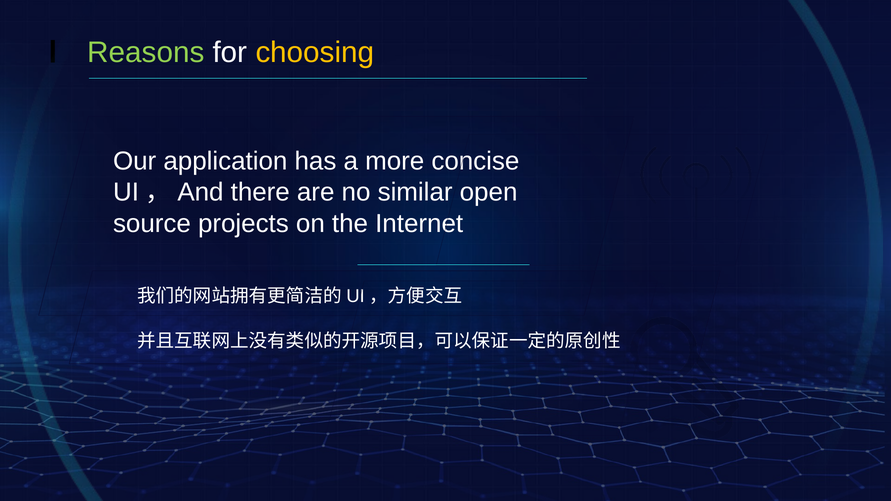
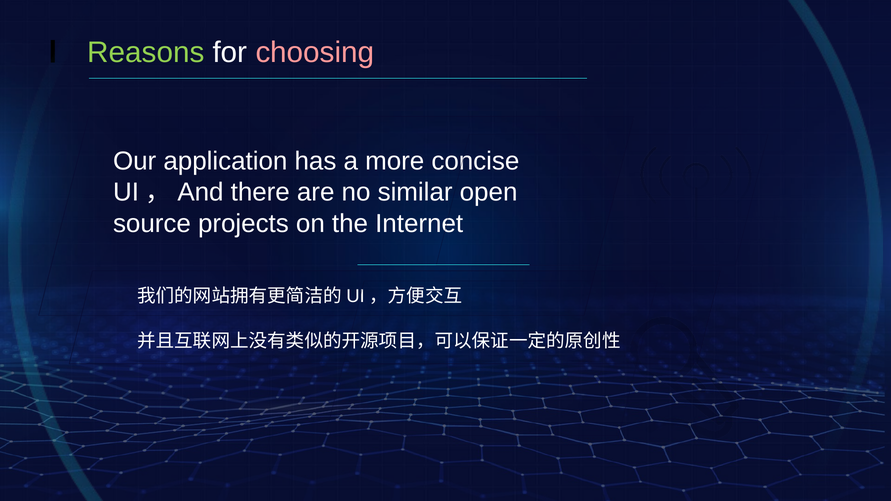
choosing colour: yellow -> pink
